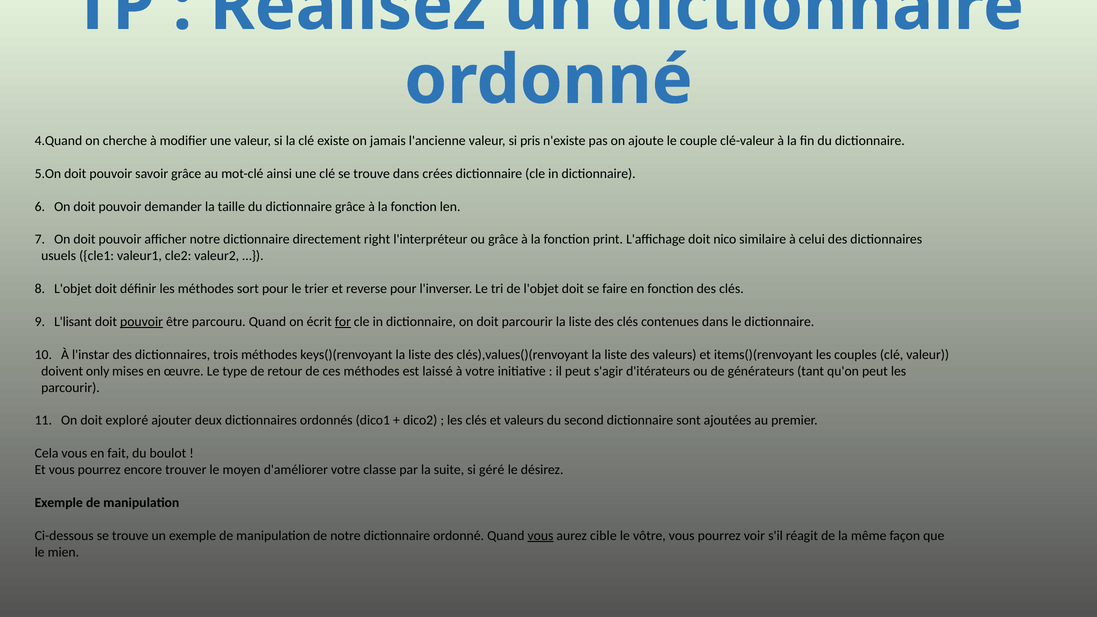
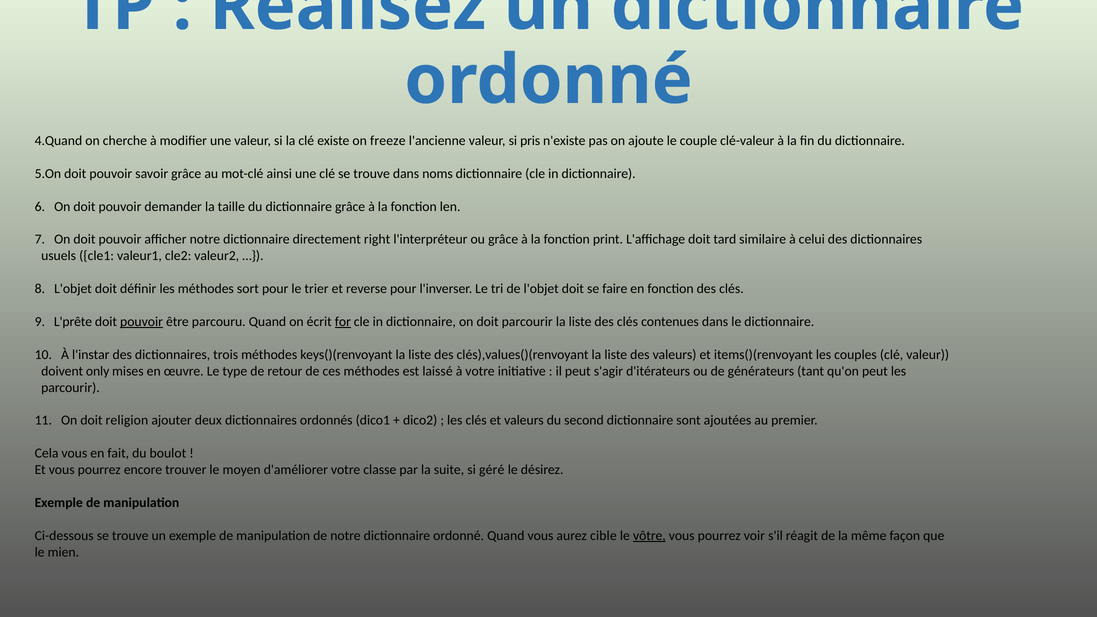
jamais: jamais -> freeze
crées: crées -> noms
nico: nico -> tard
L'lisant: L'lisant -> L'prête
exploré: exploré -> religion
vous at (541, 536) underline: present -> none
vôtre underline: none -> present
